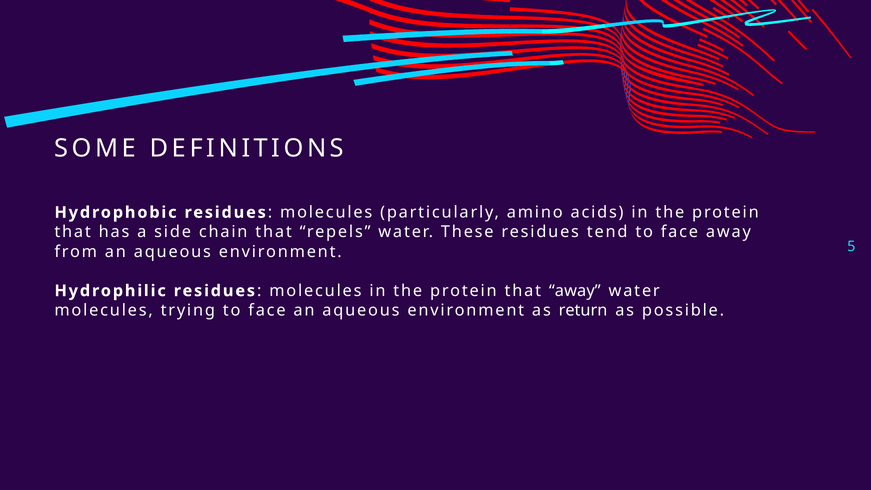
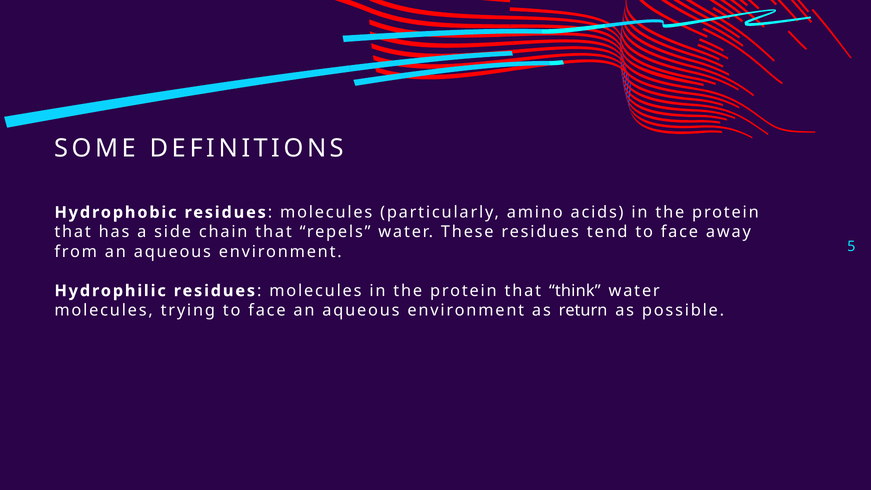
that away: away -> think
